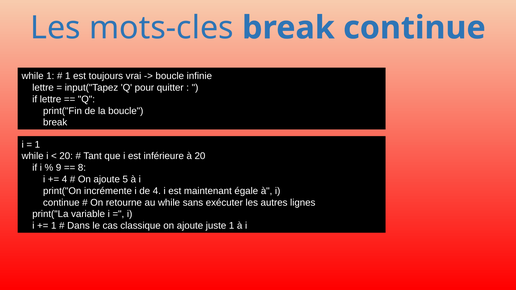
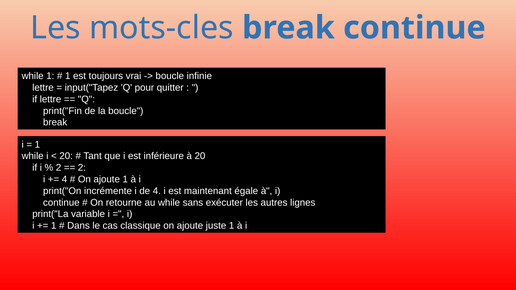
9 at (59, 168): 9 -> 2
8 at (82, 168): 8 -> 2
ajoute 5: 5 -> 1
